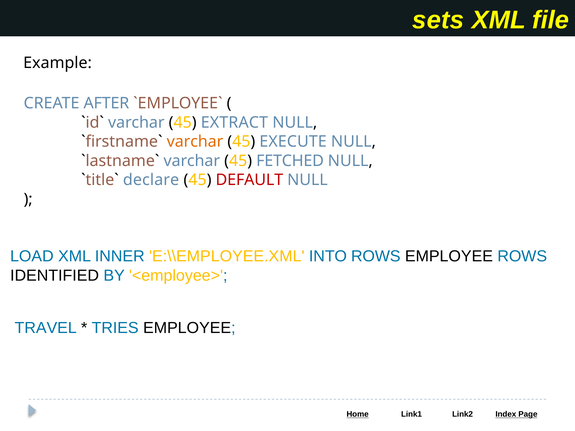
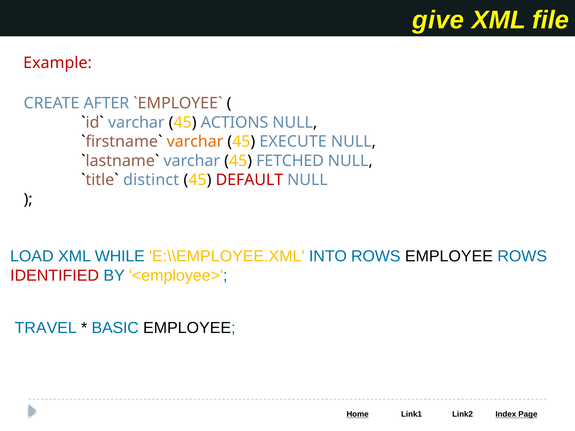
sets: sets -> give
Example colour: black -> red
EXTRACT: EXTRACT -> ACTIONS
declare: declare -> distinct
INNER: INNER -> WHILE
IDENTIFIED colour: black -> red
TRIES: TRIES -> BASIC
